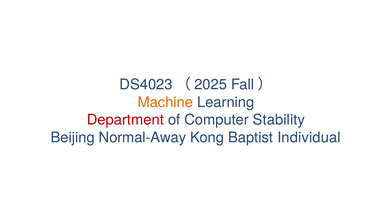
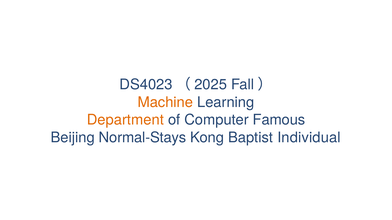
Department colour: red -> orange
Stability: Stability -> Famous
Normal-Away: Normal-Away -> Normal-Stays
